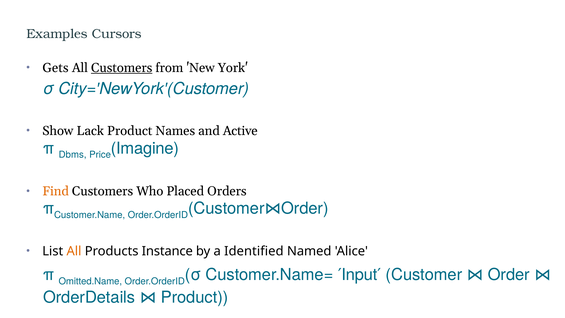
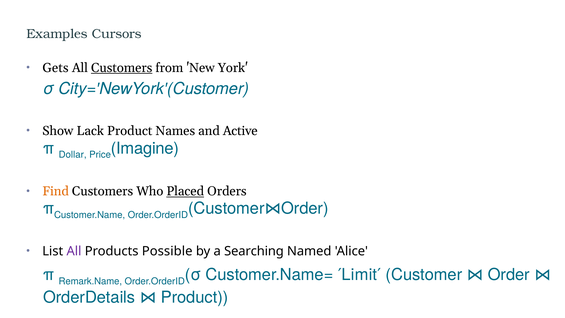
Dbms: Dbms -> Dollar
Placed underline: none -> present
All at (74, 251) colour: orange -> purple
Instance: Instance -> Possible
Identified: Identified -> Searching
Omitted.Name: Omitted.Name -> Remark.Name
Input: Input -> Limit
